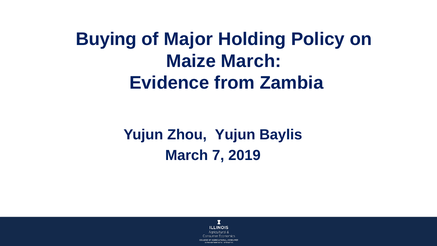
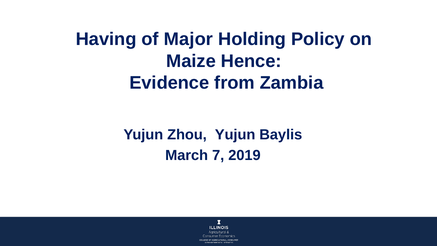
Buying: Buying -> Having
Maize March: March -> Hence
